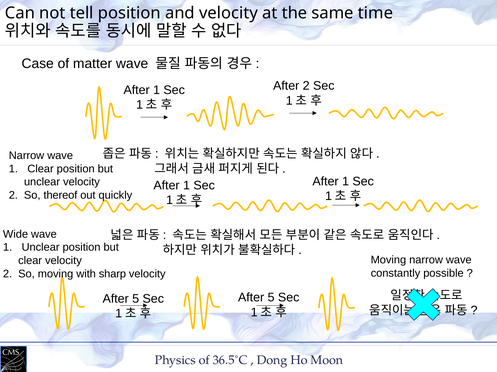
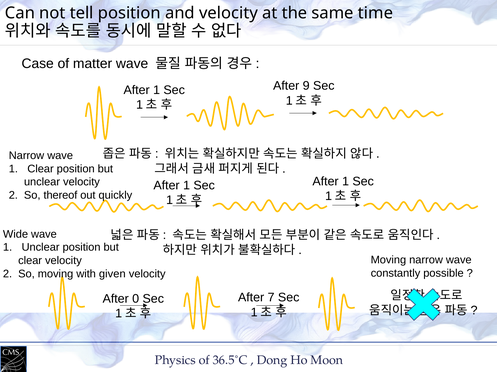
After 2: 2 -> 9
sharp: sharp -> given
5 at (271, 298): 5 -> 7
5 at (136, 299): 5 -> 0
